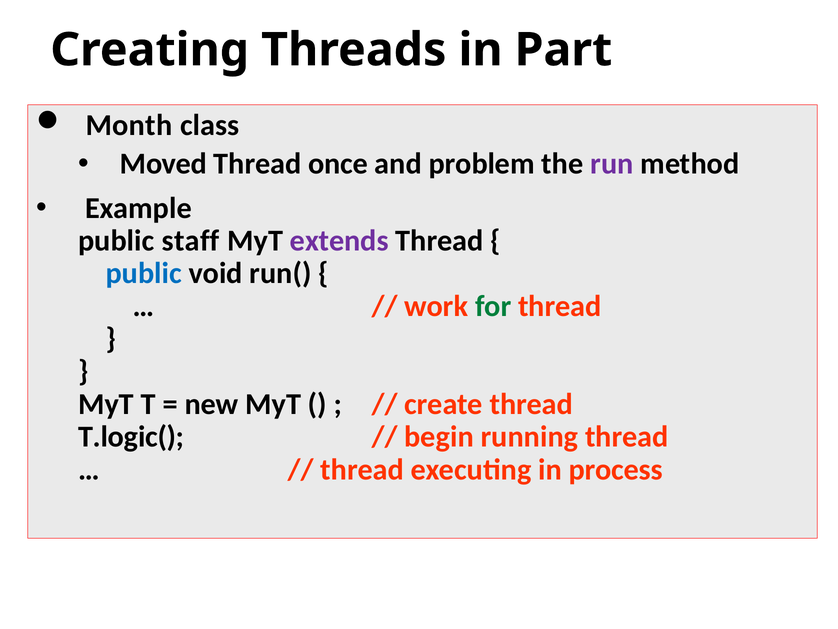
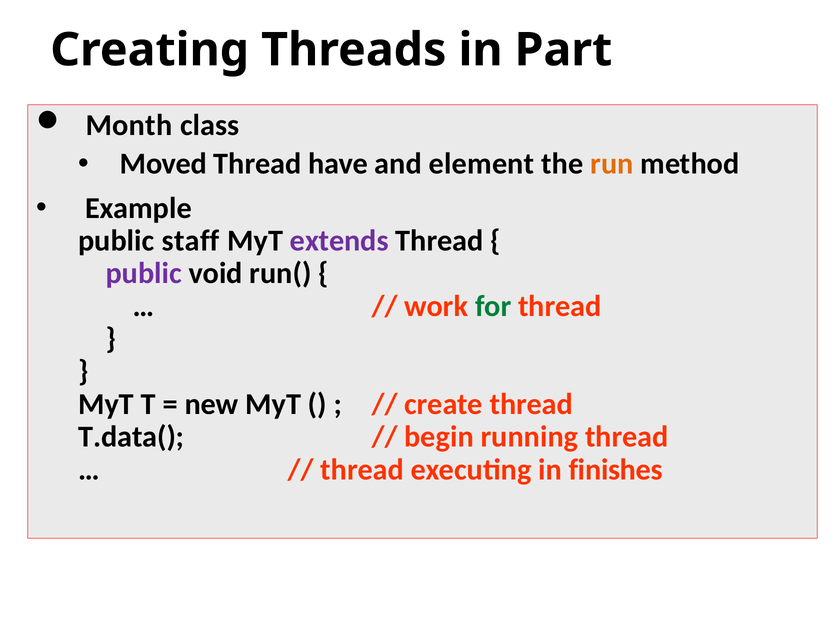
once: once -> have
problem: problem -> element
run colour: purple -> orange
public at (144, 273) colour: blue -> purple
T.logic(: T.logic( -> T.data(
process: process -> finishes
